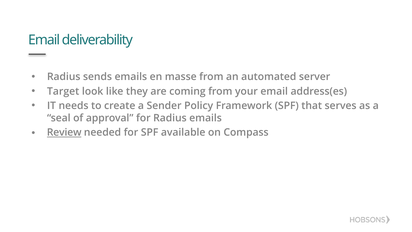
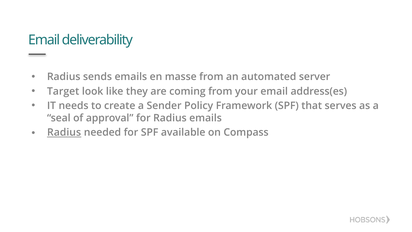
Review at (64, 132): Review -> Radius
